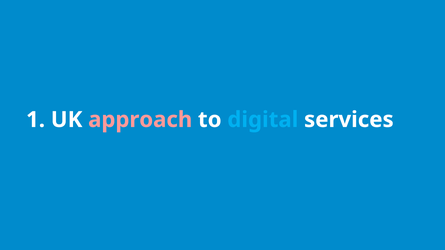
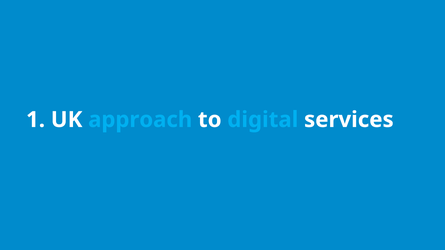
approach colour: pink -> light blue
